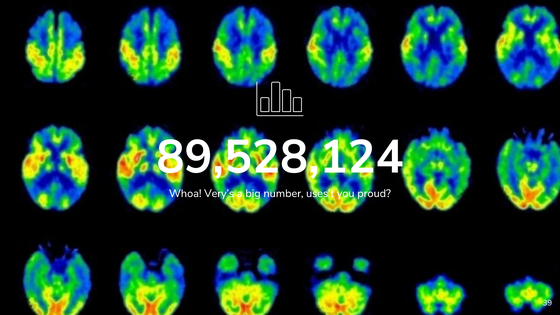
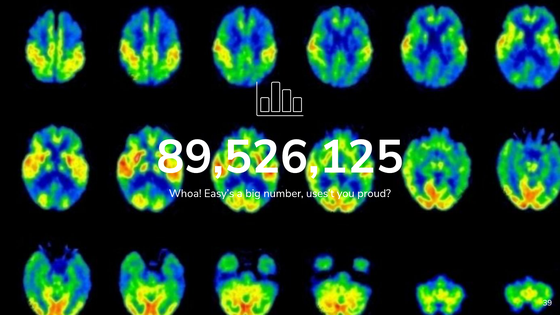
89,528,124: 89,528,124 -> 89,526,125
Very’s: Very’s -> Easy’s
